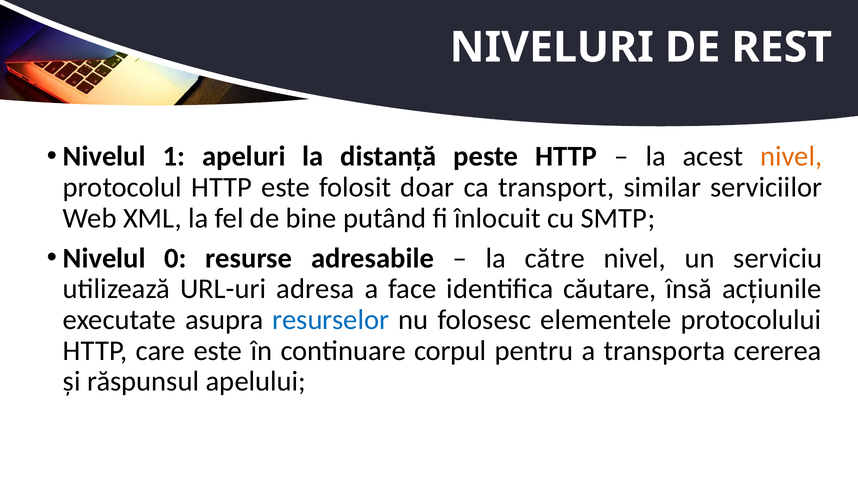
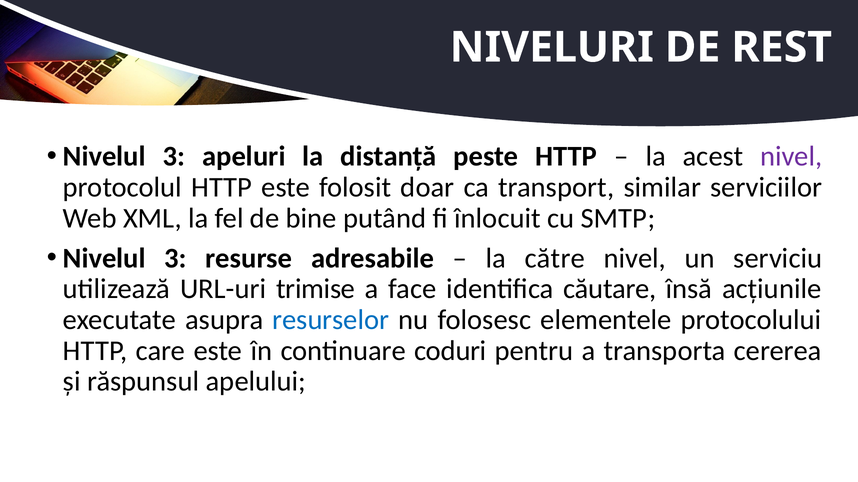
1 at (174, 157): 1 -> 3
nivel at (791, 157) colour: orange -> purple
0 at (176, 258): 0 -> 3
adresa: adresa -> trimise
corpul: corpul -> coduri
